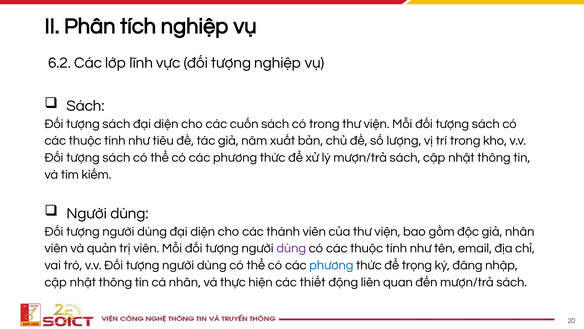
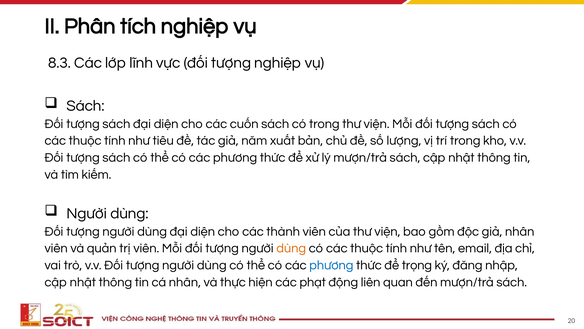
6.2: 6.2 -> 8.3
dùng at (291, 248) colour: purple -> orange
thiết: thiết -> phạt
